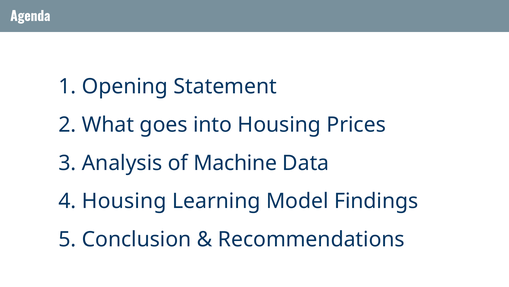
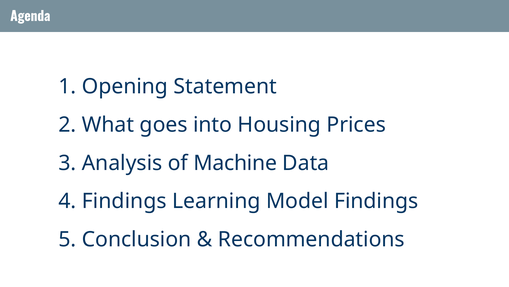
Housing at (124, 201): Housing -> Findings
